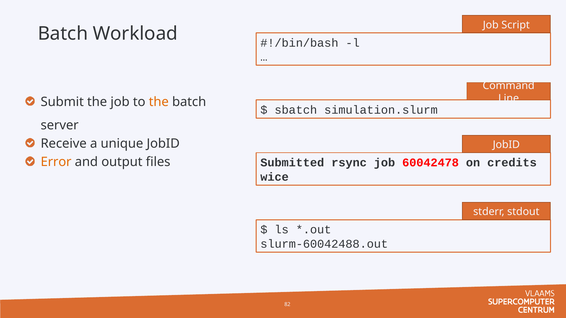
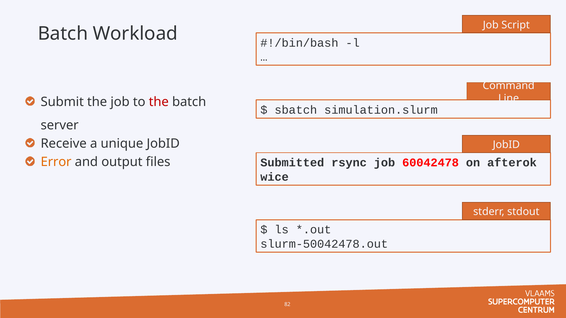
the at (159, 102) colour: orange -> red
credits: credits -> afterok
slurm-60042488.out: slurm-60042488.out -> slurm-50042478.out
